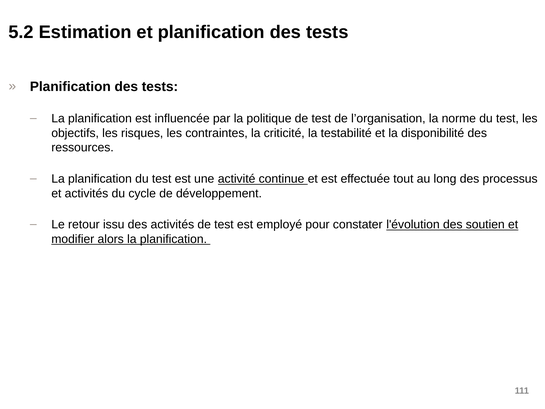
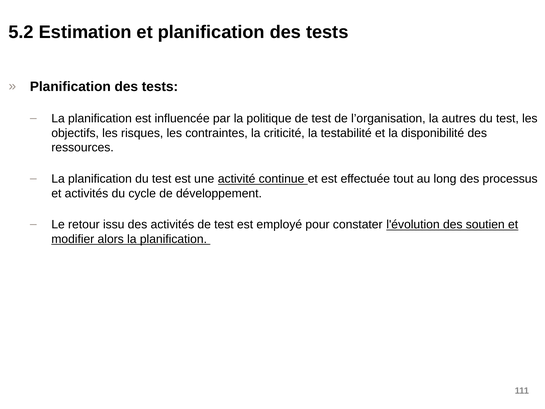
norme: norme -> autres
